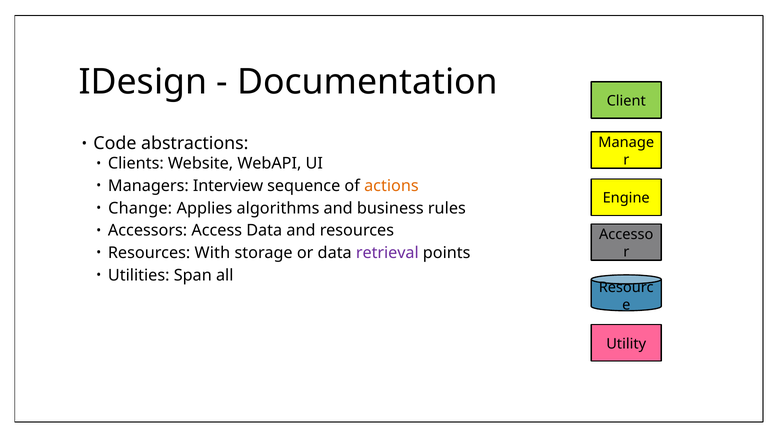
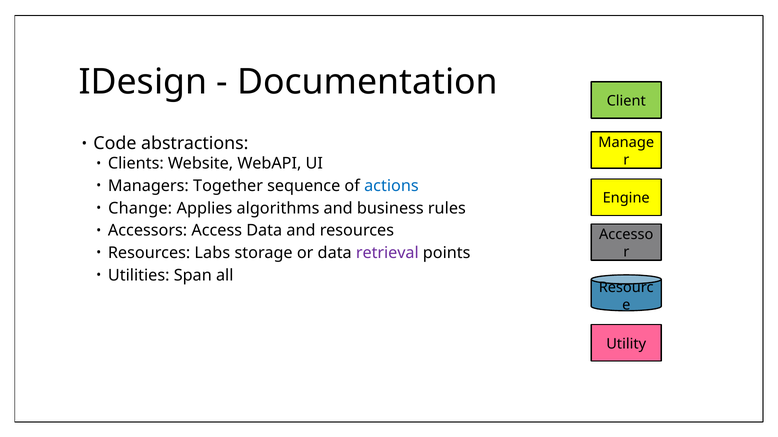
Interview: Interview -> Together
actions colour: orange -> blue
With: With -> Labs
